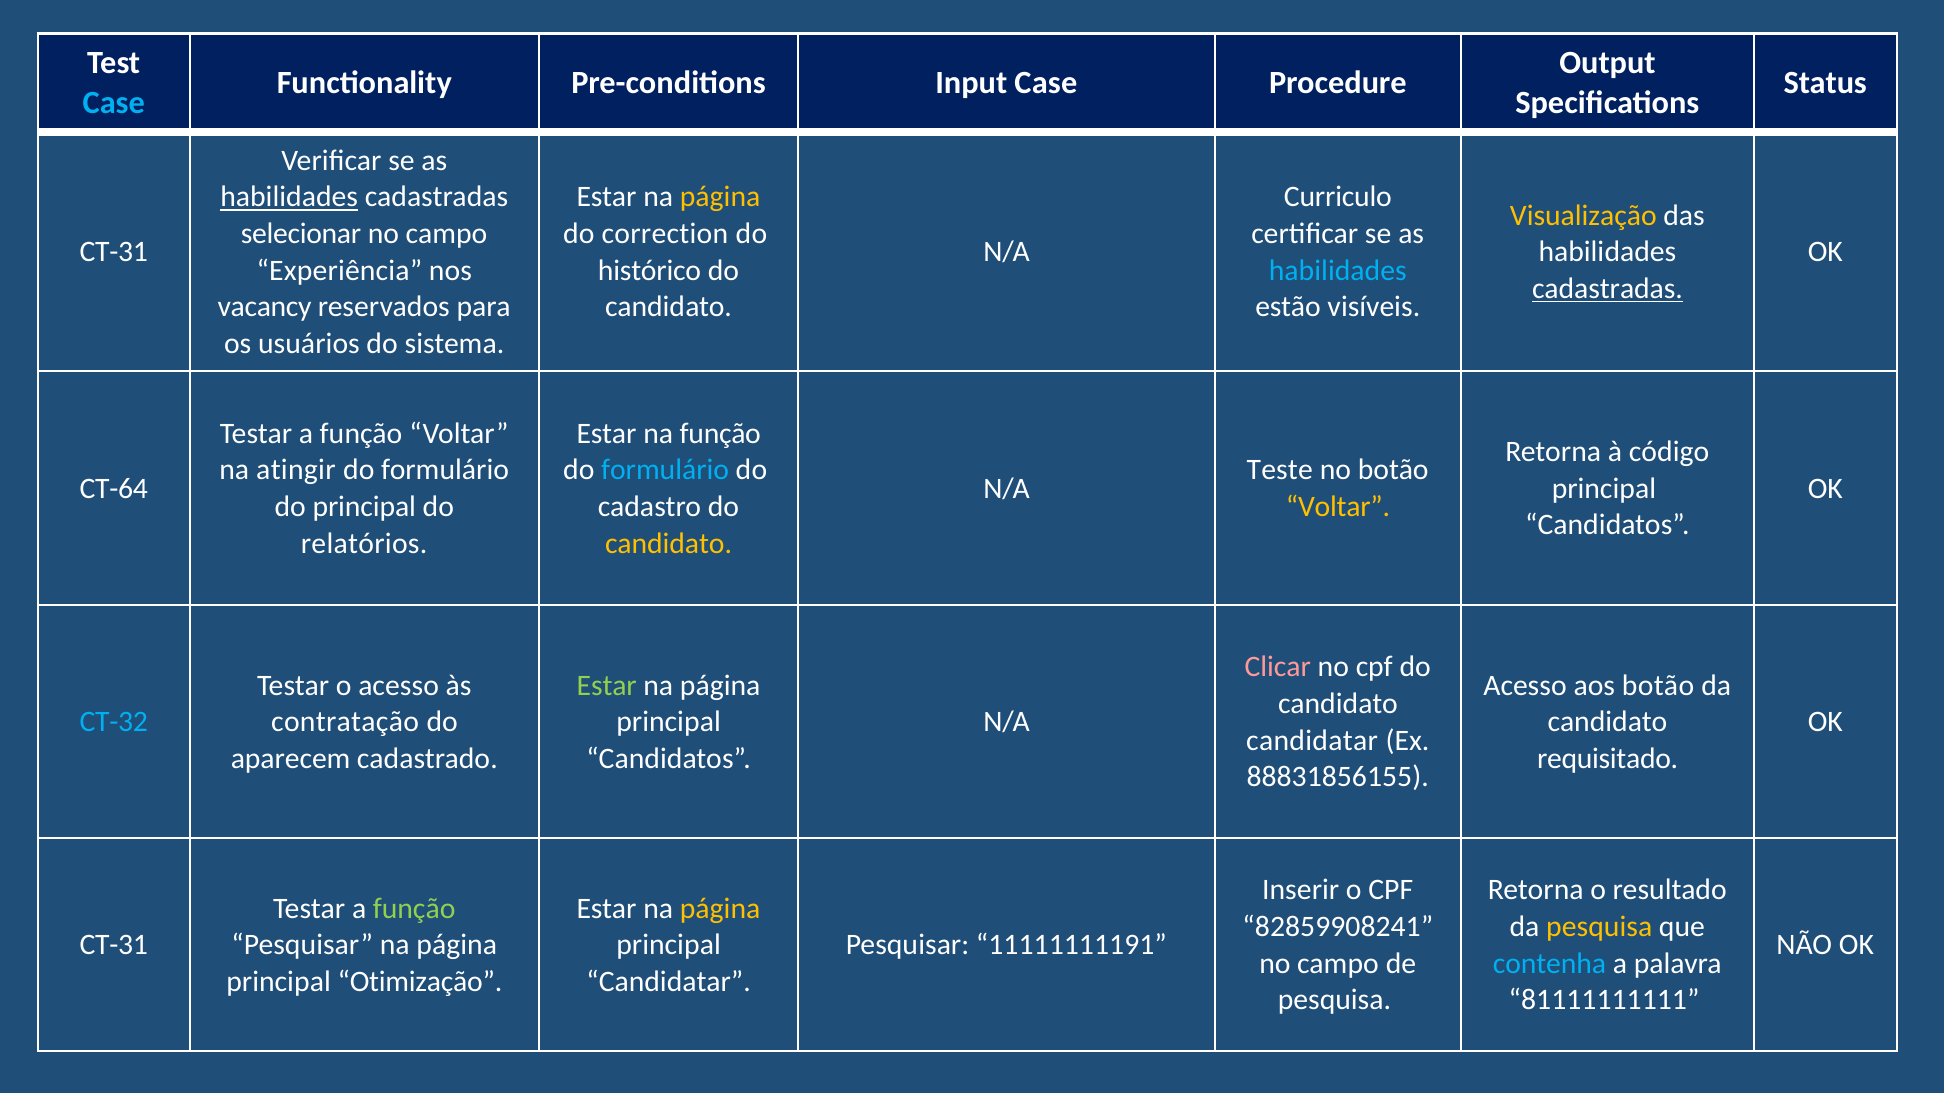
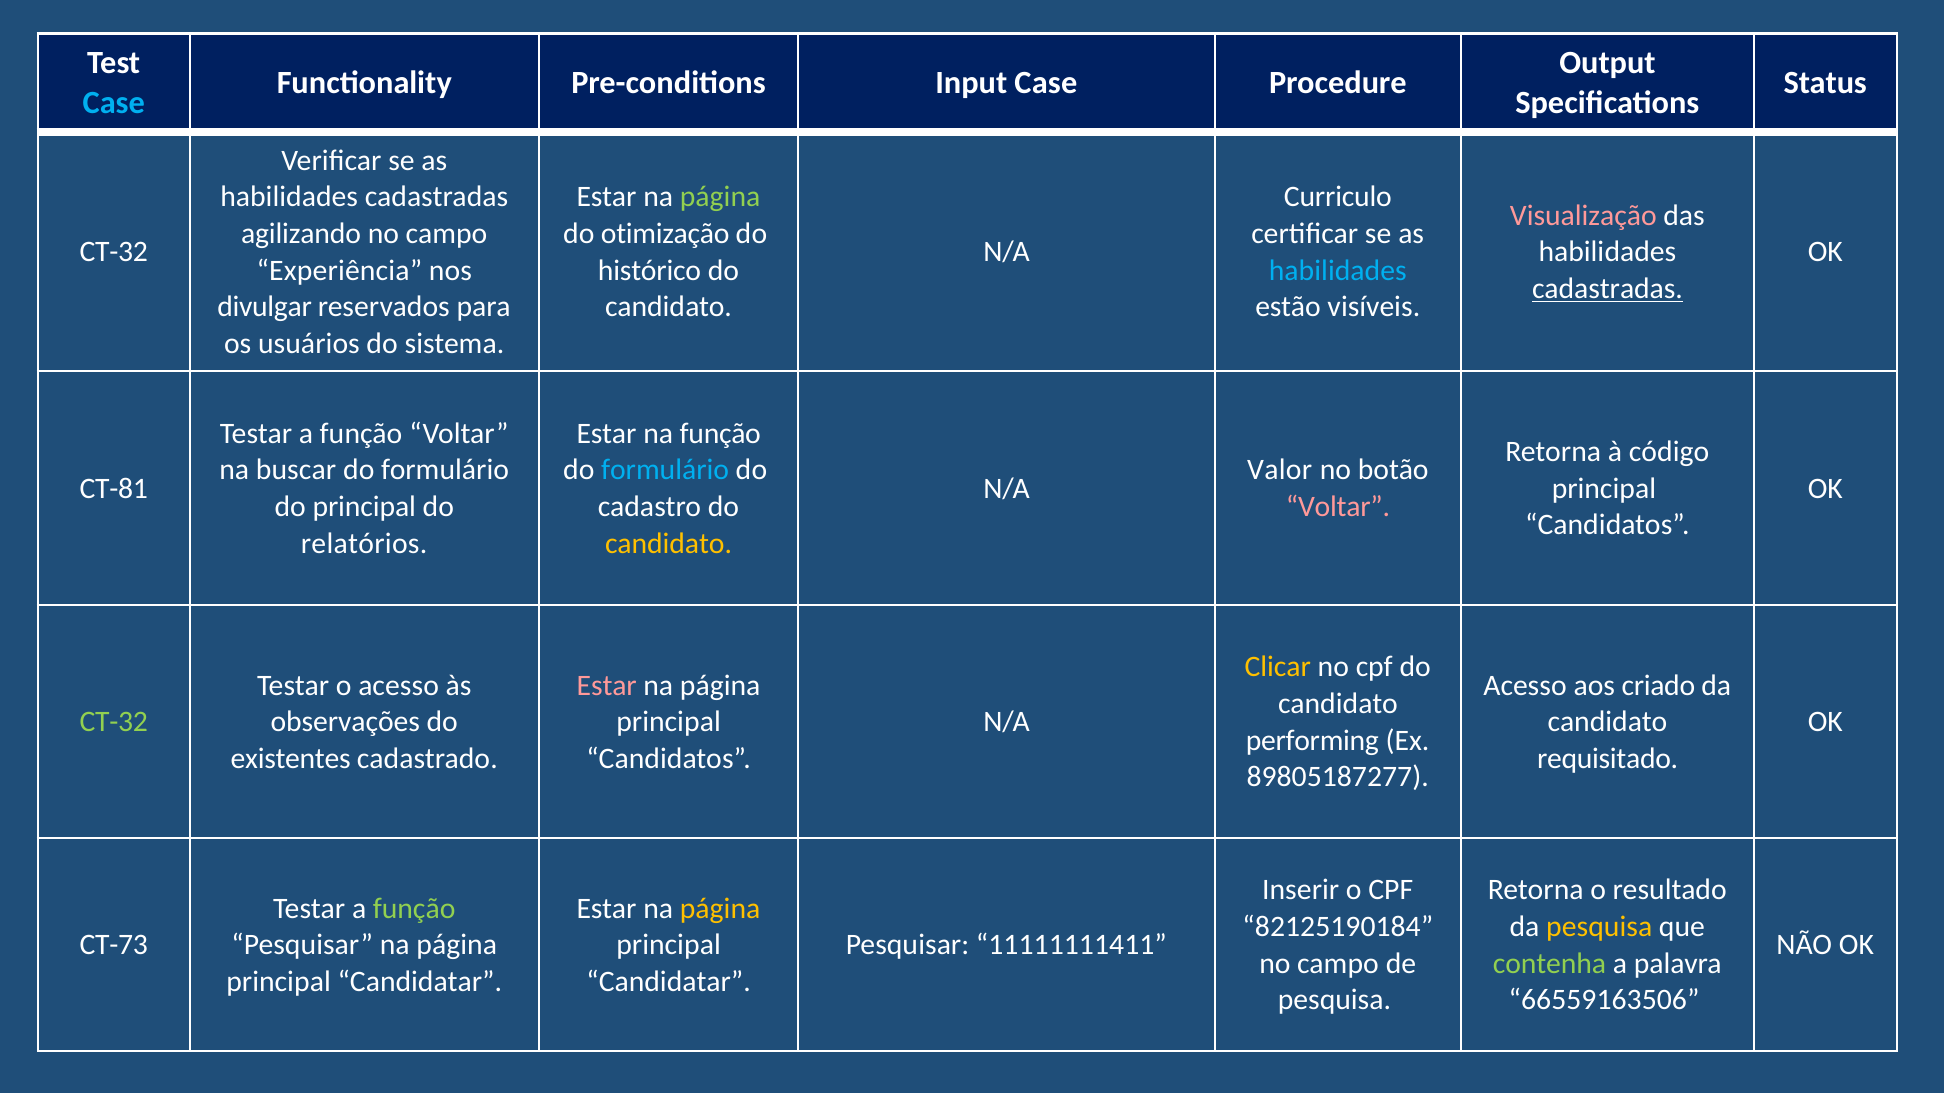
habilidades at (289, 197) underline: present -> none
página at (720, 197) colour: yellow -> light green
Visualização colour: yellow -> pink
selecionar: selecionar -> agilizando
correction: correction -> otimização
CT-31 at (114, 252): CT-31 -> CT-32
vacancy: vacancy -> divulgar
atingir: atingir -> buscar
Teste: Teste -> Valor
CT-64: CT-64 -> CT-81
Voltar at (1338, 507) colour: yellow -> pink
Clicar colour: pink -> yellow
Estar at (607, 686) colour: light green -> pink
aos botão: botão -> criado
CT-32 at (114, 722) colour: light blue -> light green
contratação: contratação -> observações
candidatar at (1312, 741): candidatar -> performing
aparecem: aparecem -> existentes
88831856155: 88831856155 -> 89805187277
82859908241: 82859908241 -> 82125190184
CT-31 at (114, 946): CT-31 -> CT-73
11111111191: 11111111191 -> 11111111411
contenha colour: light blue -> light green
Otimização at (420, 982): Otimização -> Candidatar
81111111111: 81111111111 -> 66559163506
